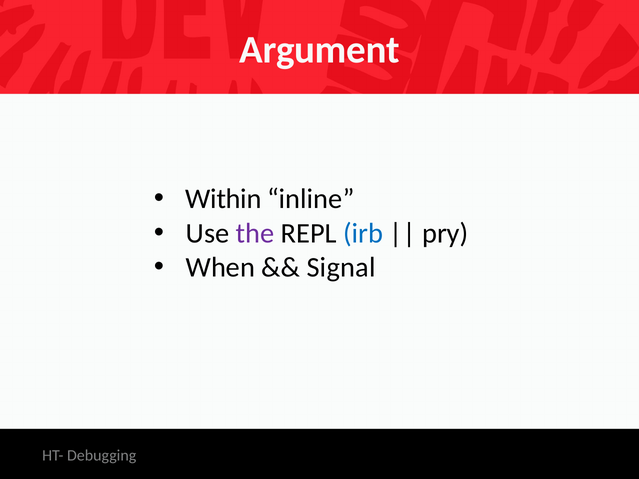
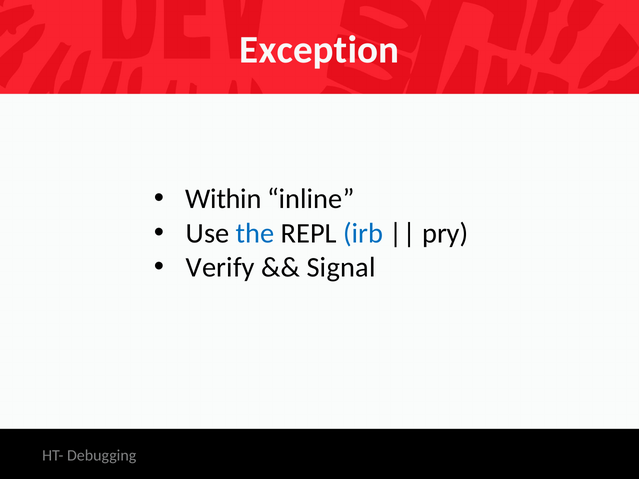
Argument: Argument -> Exception
the colour: purple -> blue
When: When -> Verify
